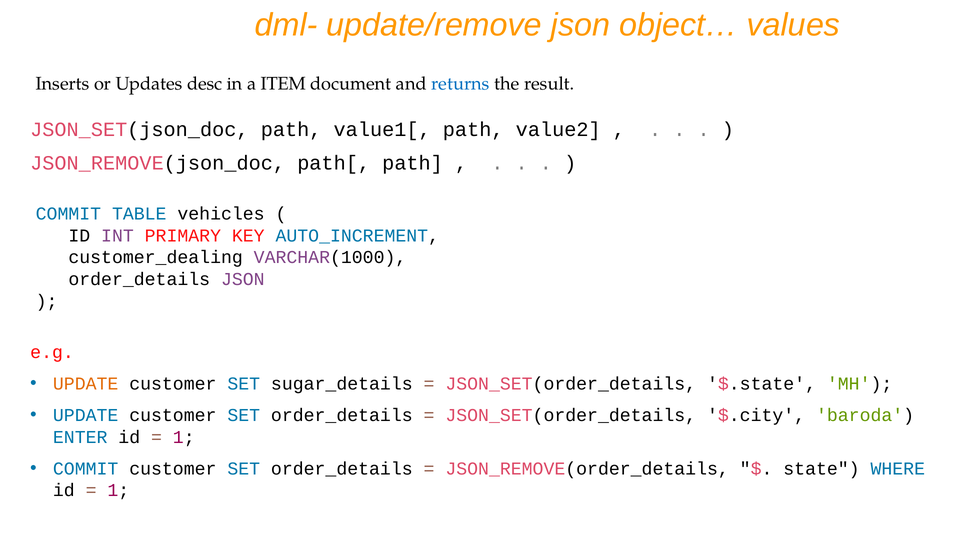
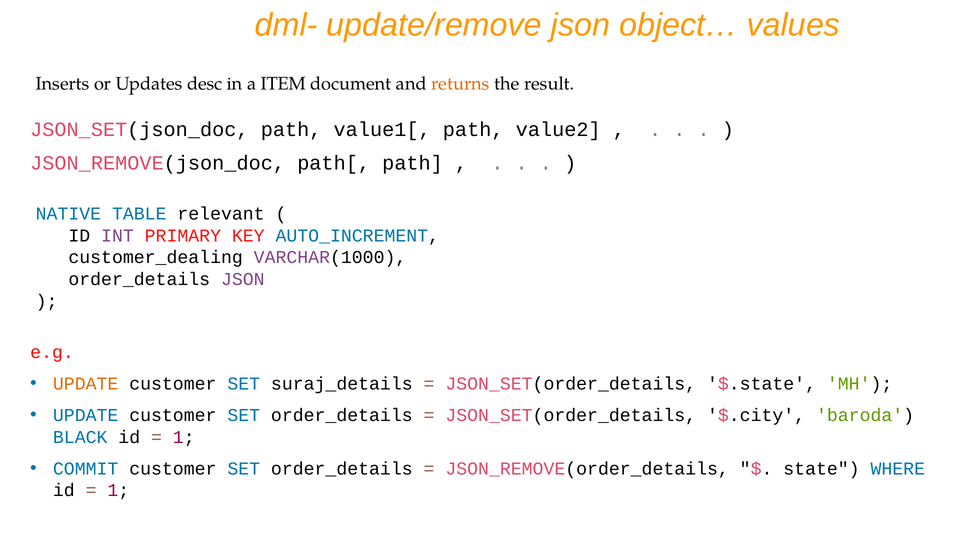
returns colour: blue -> orange
COMMIT at (68, 214): COMMIT -> NATIVE
vehicles: vehicles -> relevant
sugar_details: sugar_details -> suraj_details
ENTER: ENTER -> BLACK
